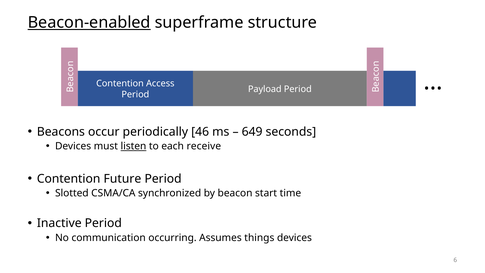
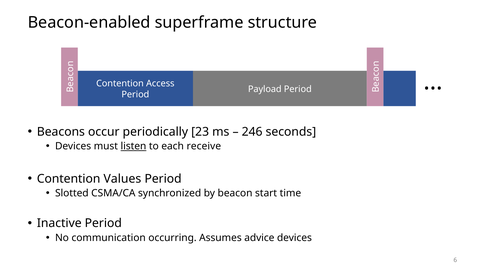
Beacon-enabled underline: present -> none
46: 46 -> 23
649: 649 -> 246
Future: Future -> Values
things: things -> advice
